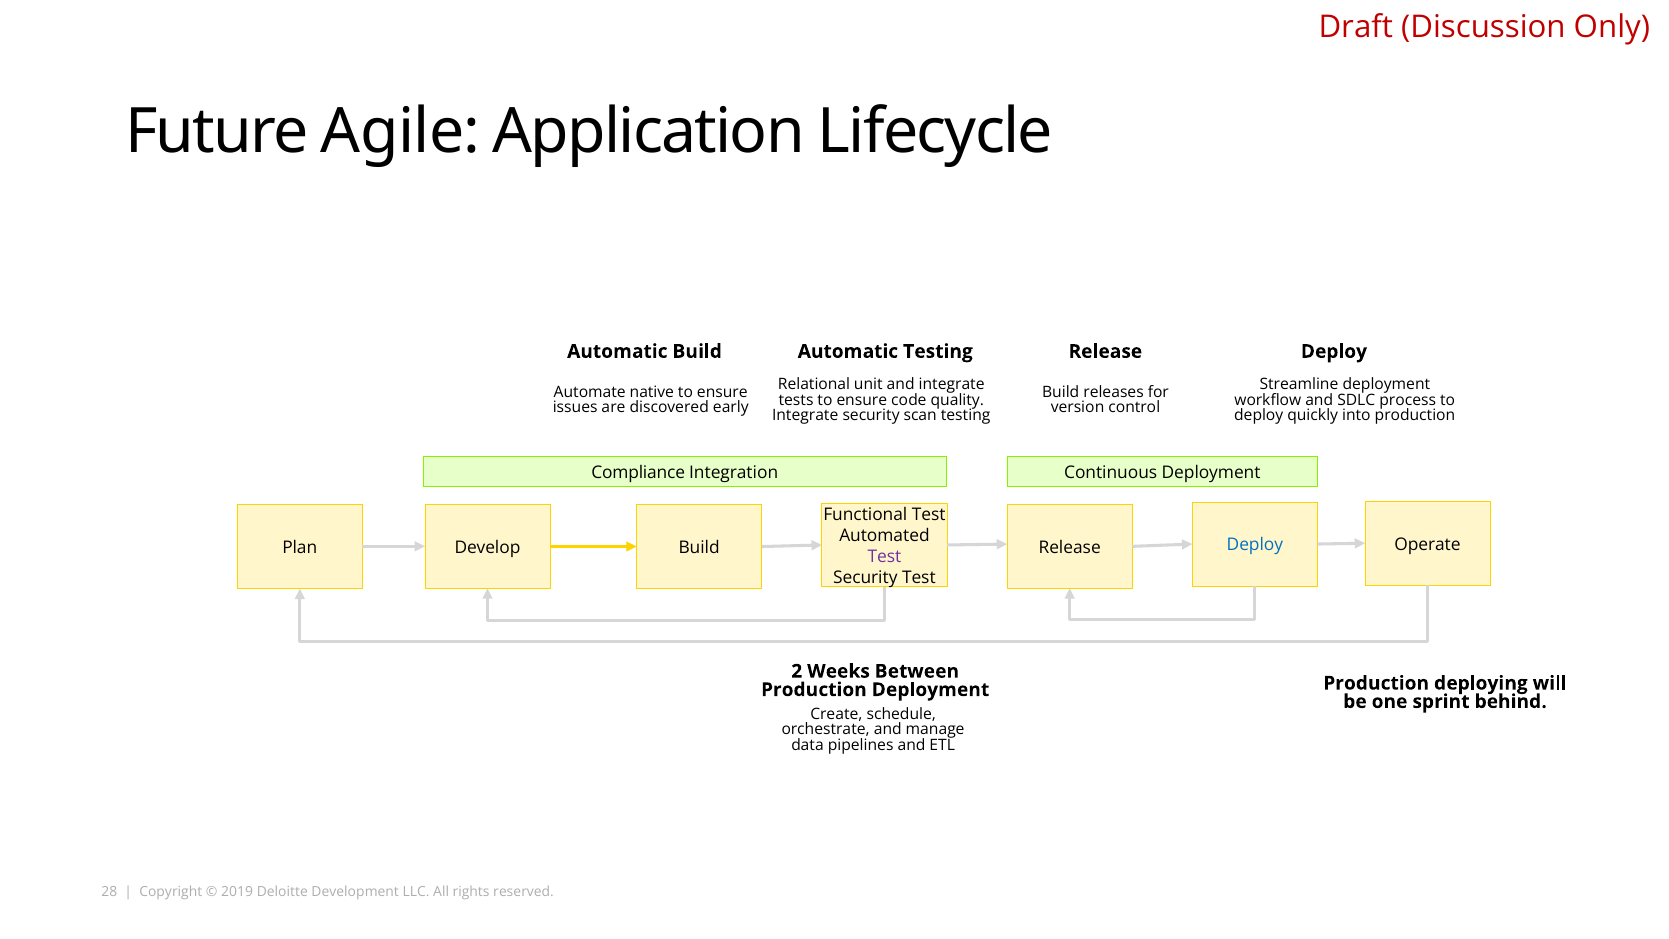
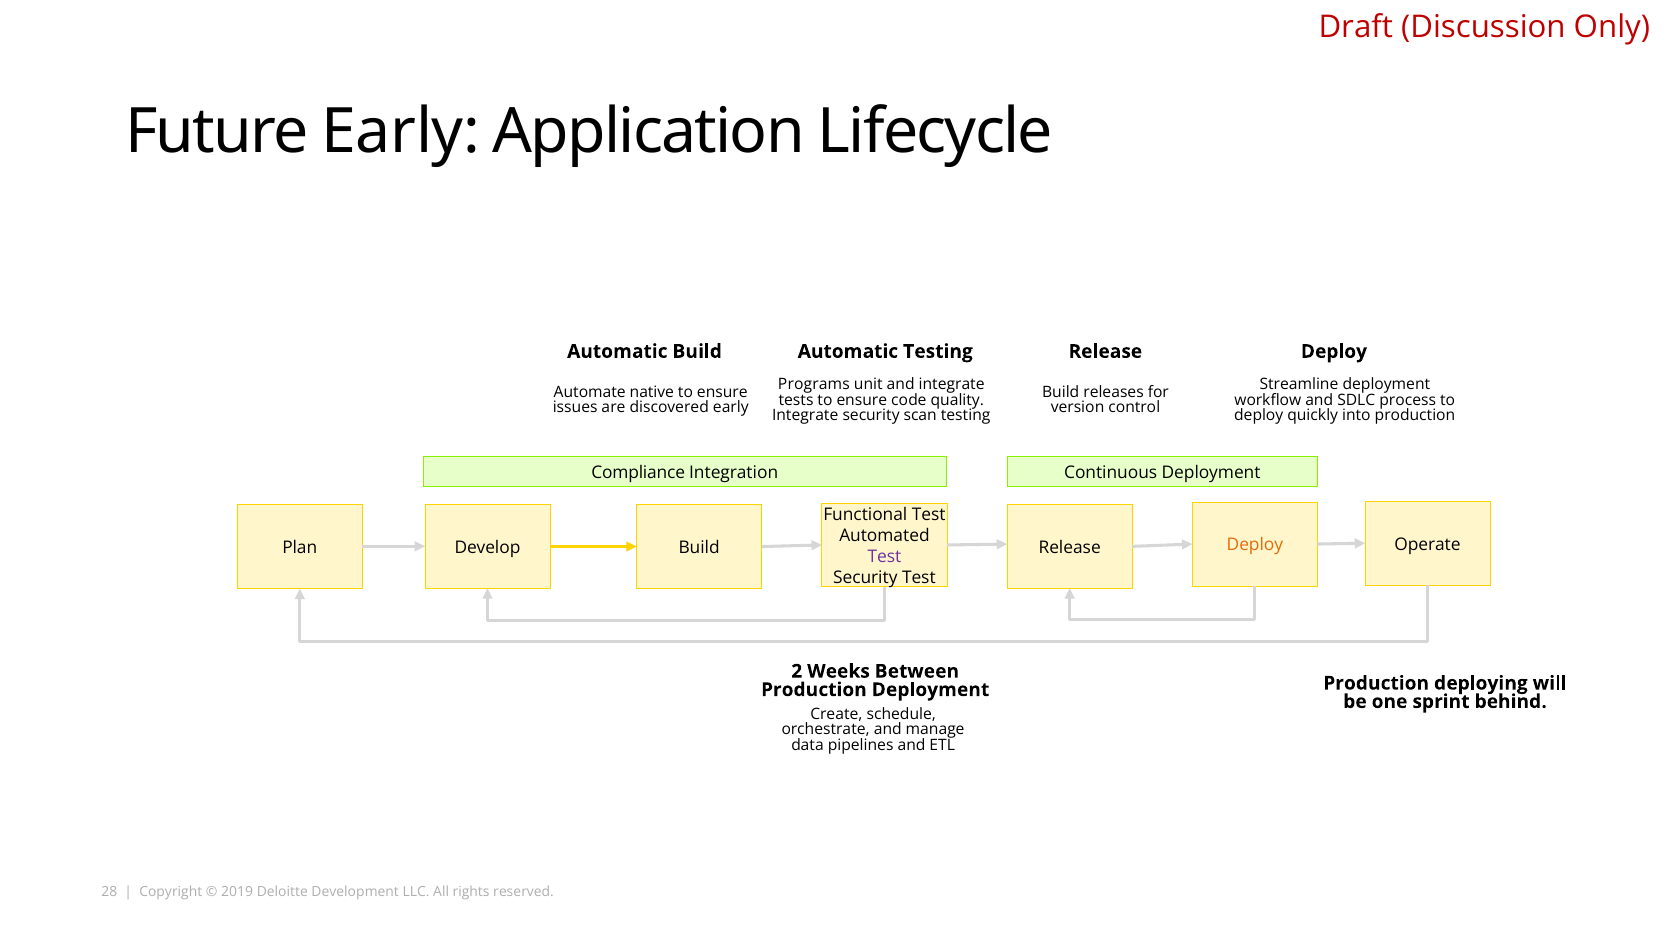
Future Agile: Agile -> Early
Relational: Relational -> Programs
Deploy at (1255, 545) colour: blue -> orange
